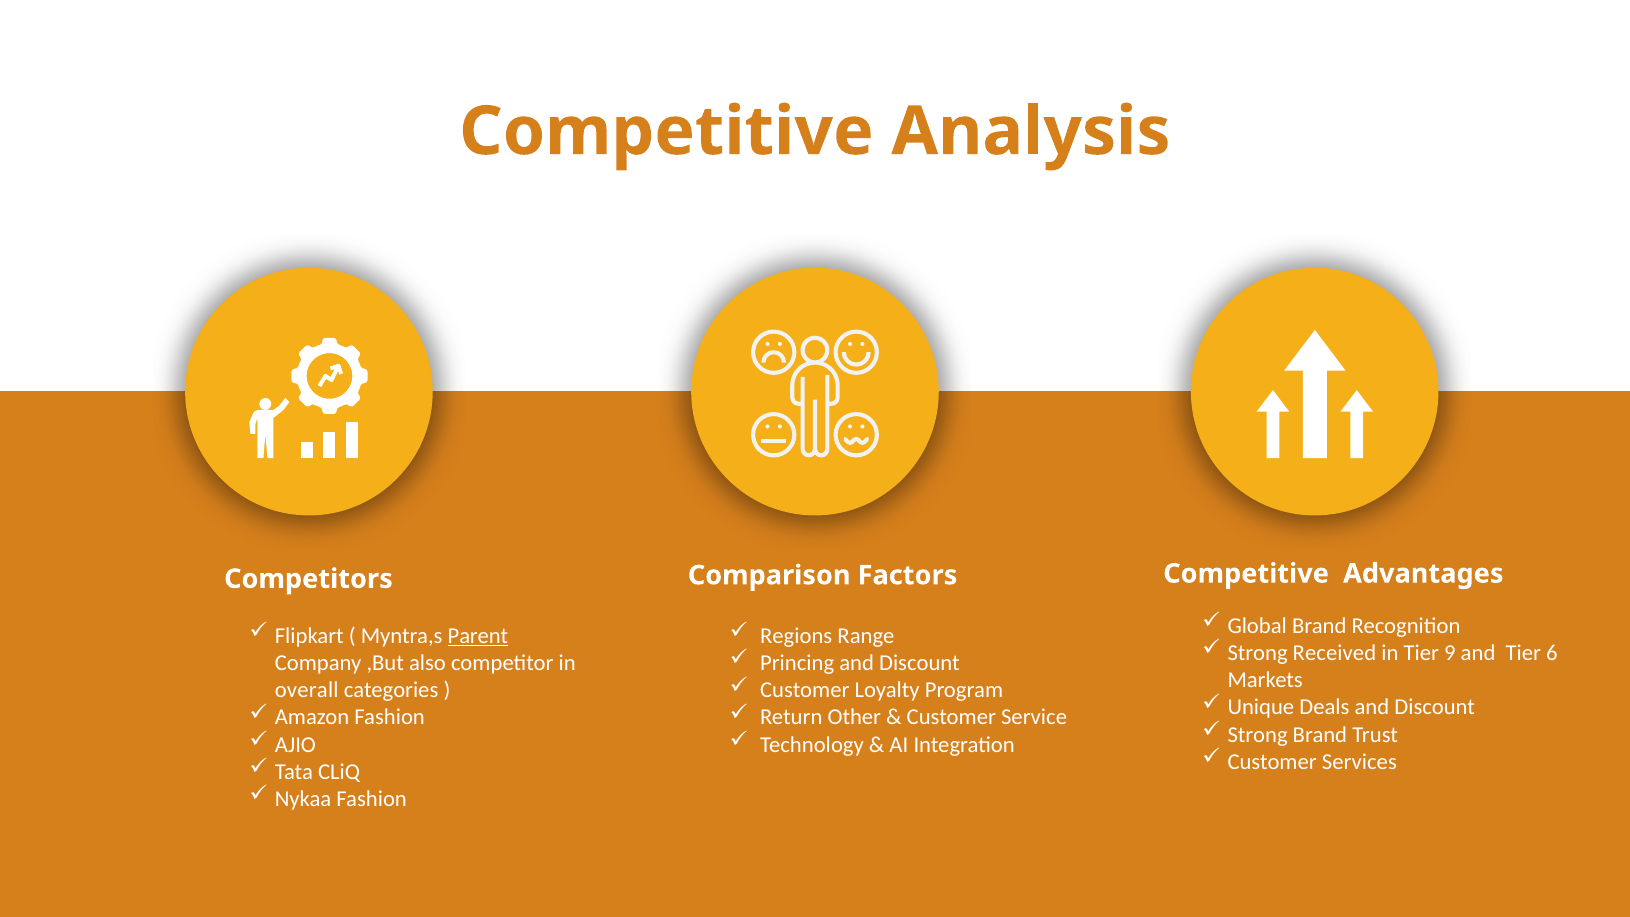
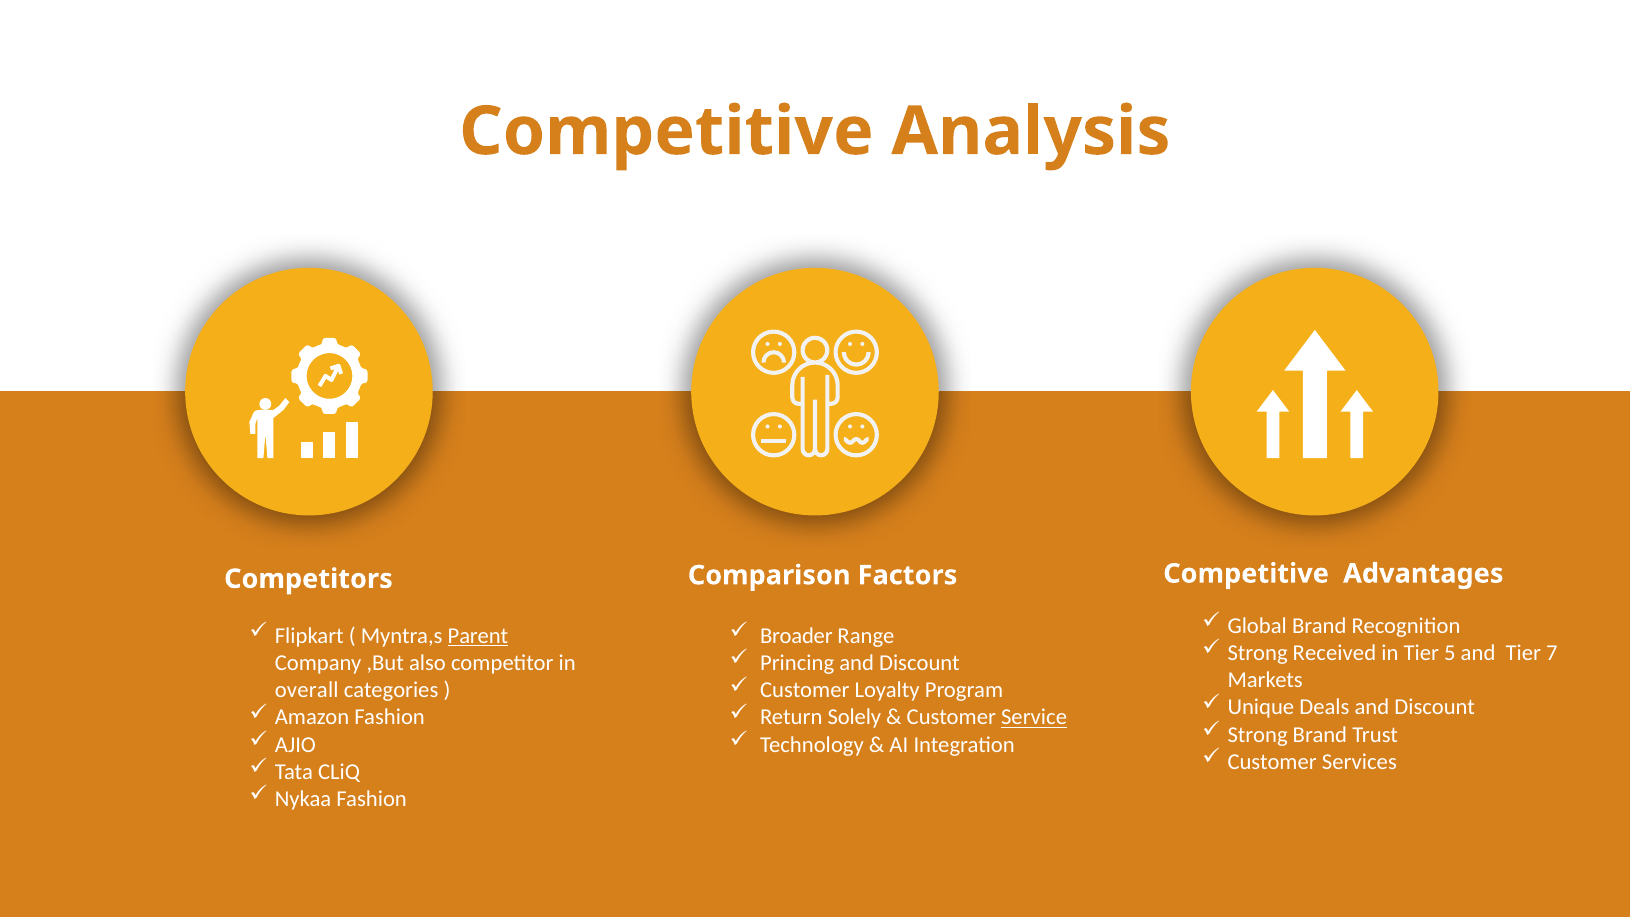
Regions: Regions -> Broader
9: 9 -> 5
6: 6 -> 7
Other: Other -> Solely
Service underline: none -> present
